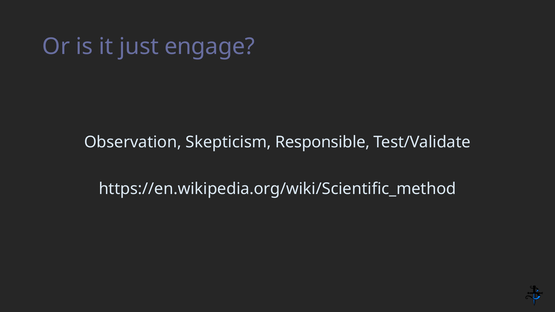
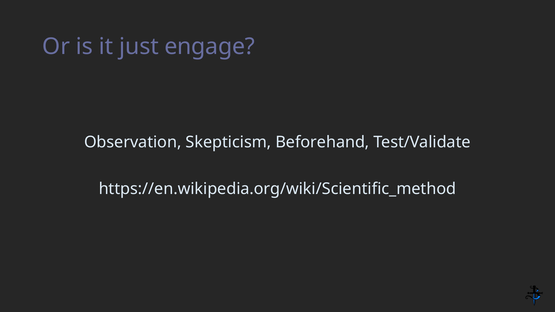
Responsible: Responsible -> Beforehand
